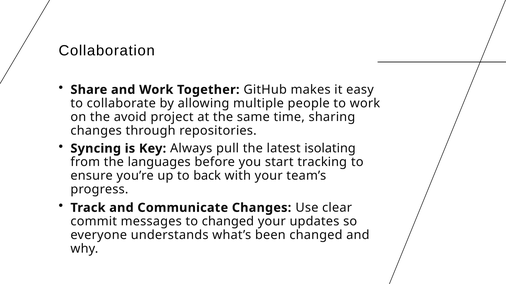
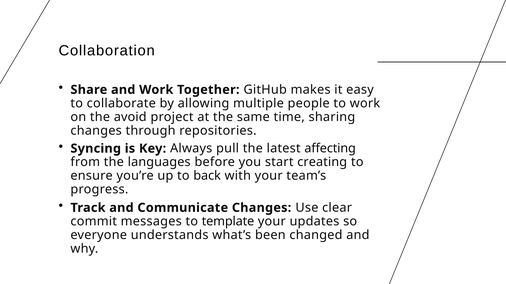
isolating: isolating -> affecting
tracking: tracking -> creating
to changed: changed -> template
